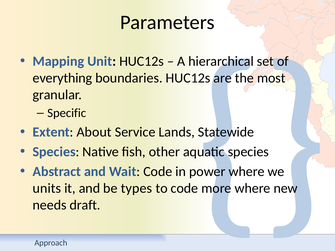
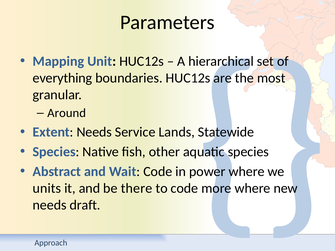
Specific: Specific -> Around
Extent About: About -> Needs
types: types -> there
